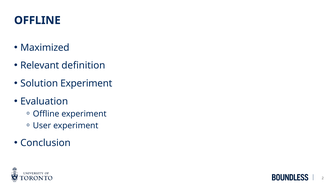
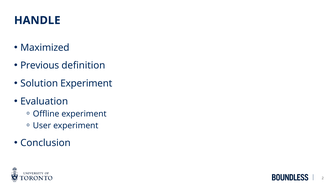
OFFLINE at (37, 20): OFFLINE -> HANDLE
Relevant: Relevant -> Previous
